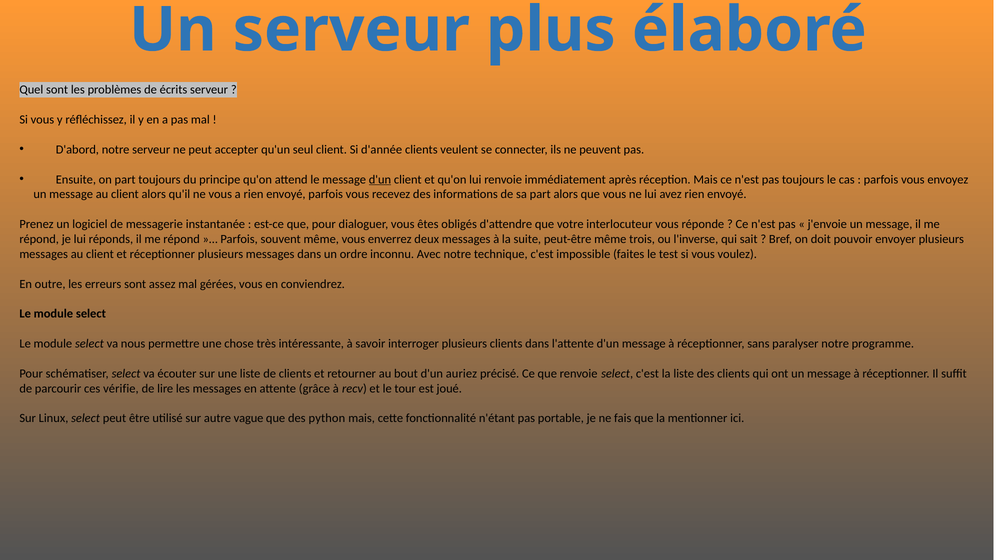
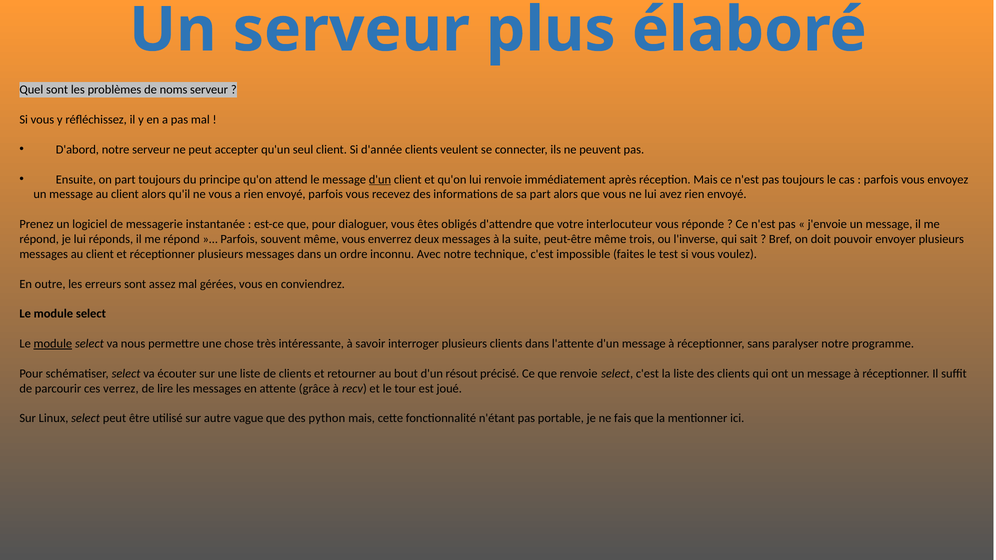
écrits: écrits -> noms
module at (53, 344) underline: none -> present
auriez: auriez -> résout
vérifie: vérifie -> verrez
